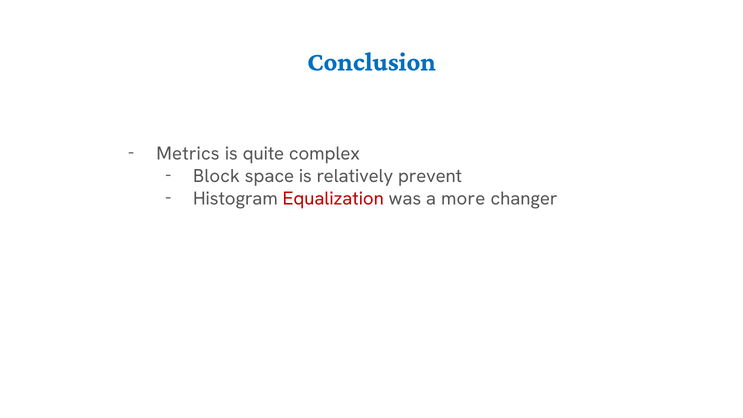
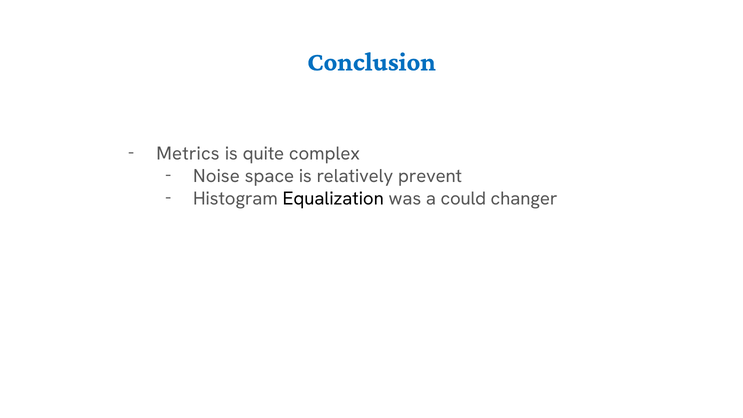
Block: Block -> Noise
Equalization colour: red -> black
more: more -> could
